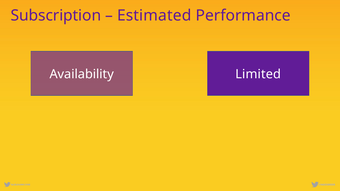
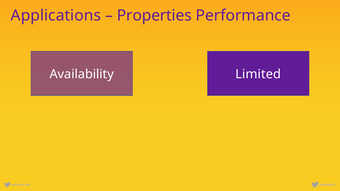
Subscription: Subscription -> Applications
Estimated: Estimated -> Properties
